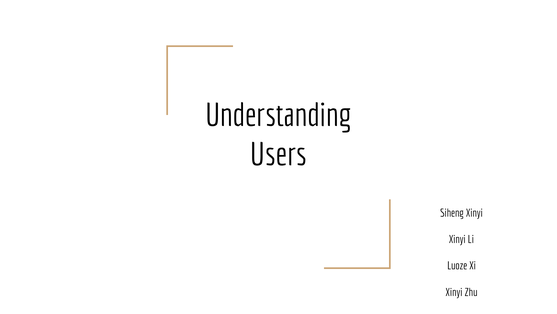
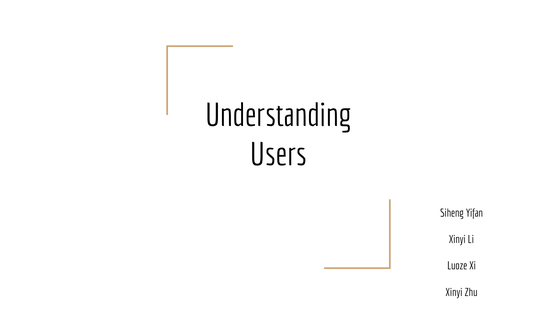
Siheng Xinyi: Xinyi -> Yifan
